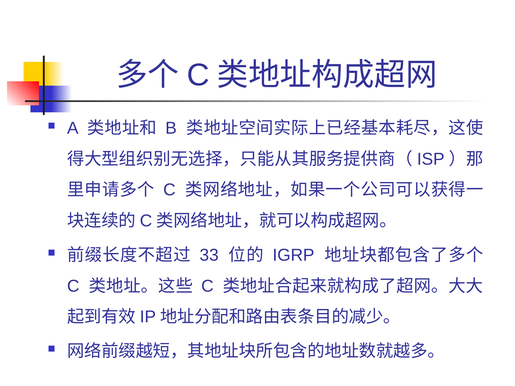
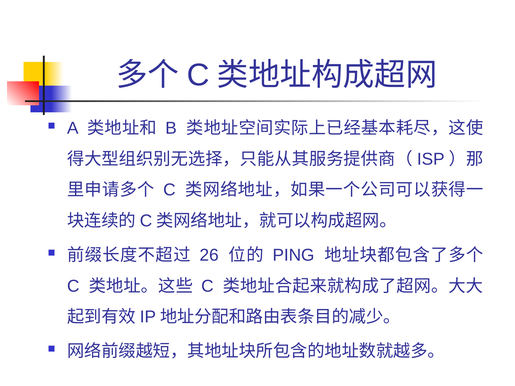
33: 33 -> 26
IGRP: IGRP -> PING
